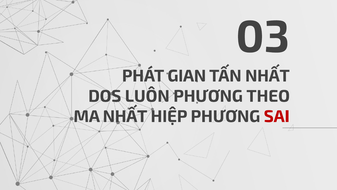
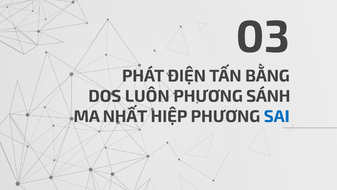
GIAN: GIAN -> ĐIỆN
TẤN NHẤT: NHẤT -> BẰNG
THEO: THEO -> SÁNH
SAI colour: red -> blue
